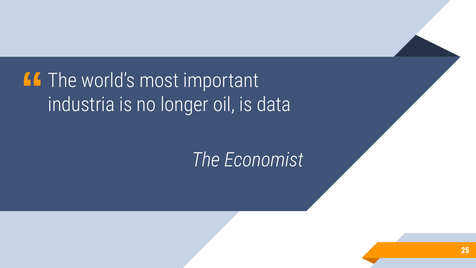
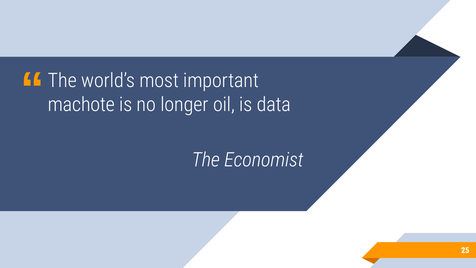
industria: industria -> machote
